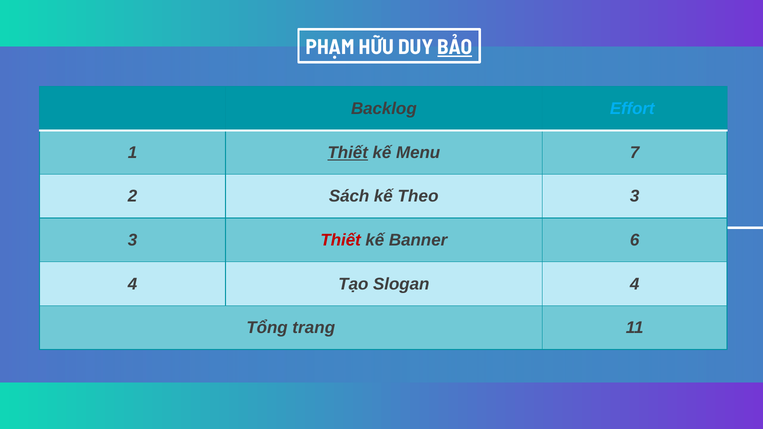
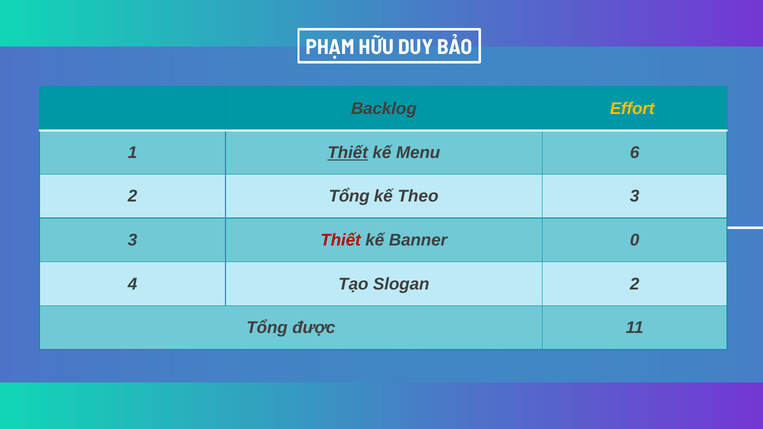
BẢO underline: present -> none
Effort colour: light blue -> yellow
7: 7 -> 6
Sách at (349, 196): Sách -> Tổng
6: 6 -> 0
Slogan 4: 4 -> 2
trang: trang -> được
